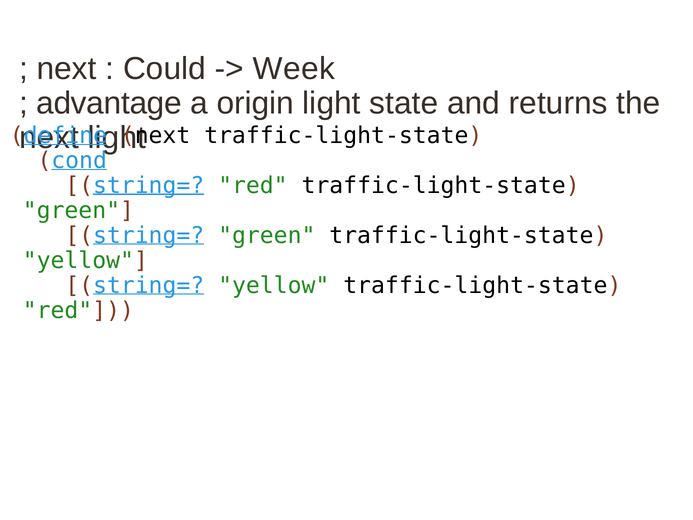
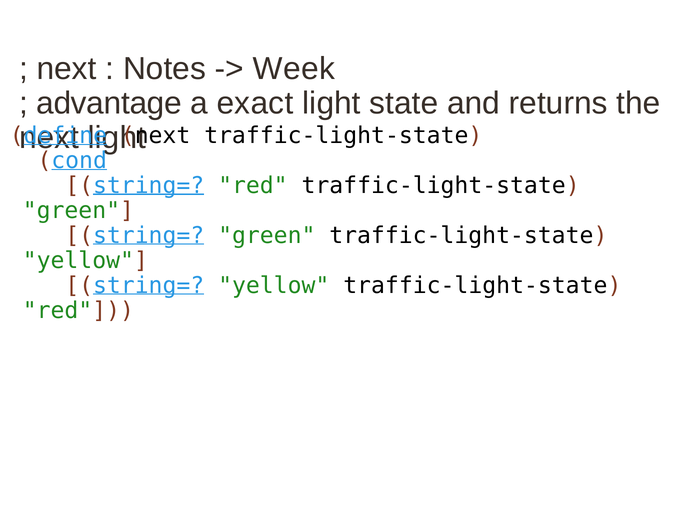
Could: Could -> Notes
origin: origin -> exact
